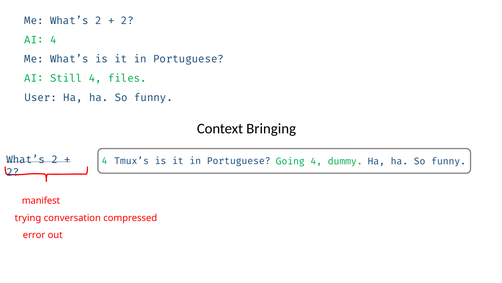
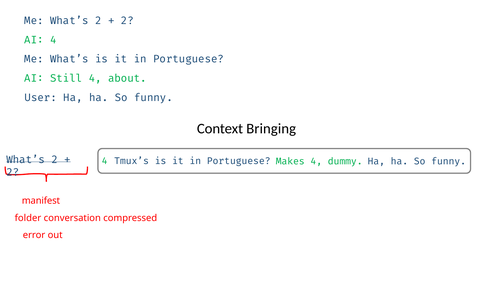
files: files -> about
Going: Going -> Makes
trying: trying -> folder
